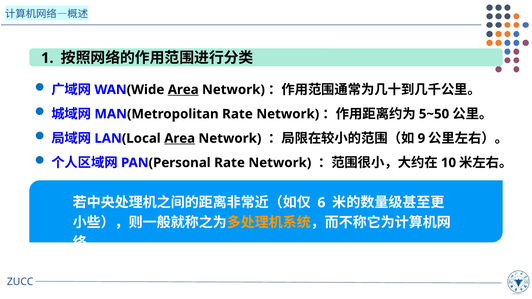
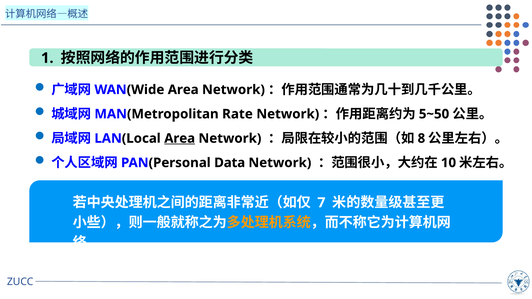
Area at (183, 90) underline: present -> none
9: 9 -> 8
Rate at (230, 163): Rate -> Data
6: 6 -> 7
